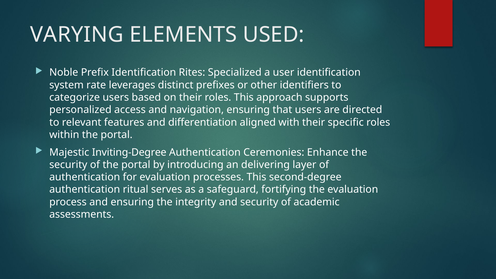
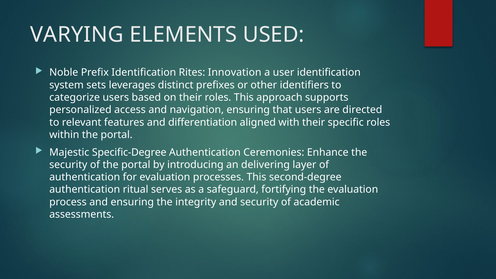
Specialized: Specialized -> Innovation
rate: rate -> sets
Inviting-Degree: Inviting-Degree -> Specific-Degree
